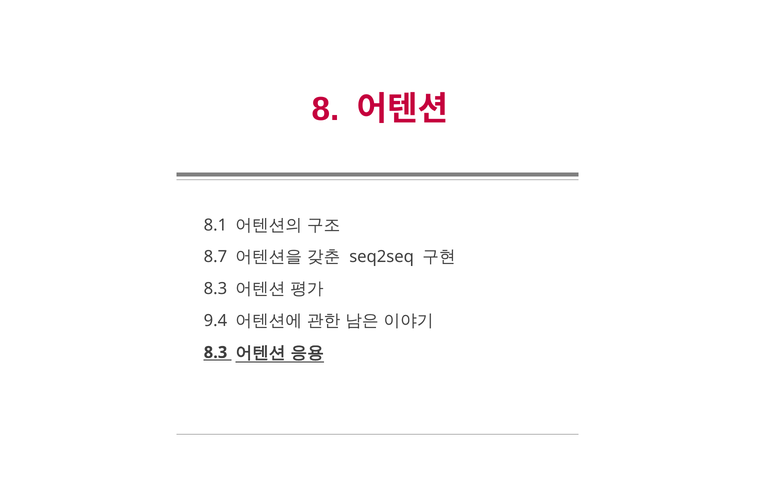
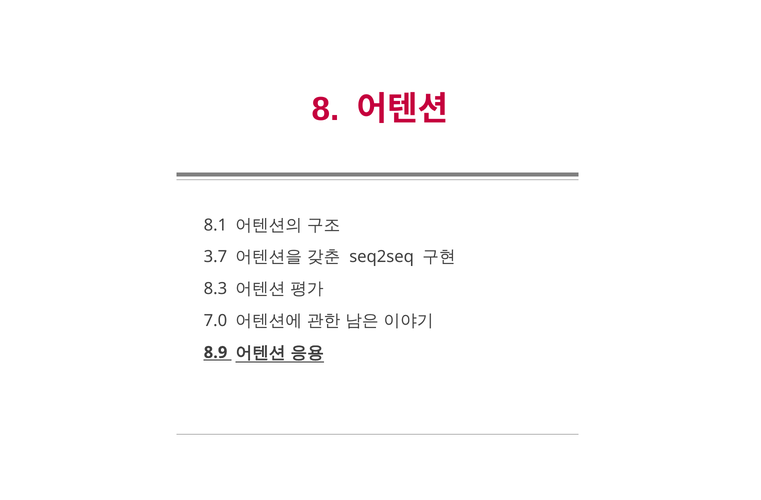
8.7: 8.7 -> 3.7
9.4: 9.4 -> 7.0
8.3 at (216, 352): 8.3 -> 8.9
